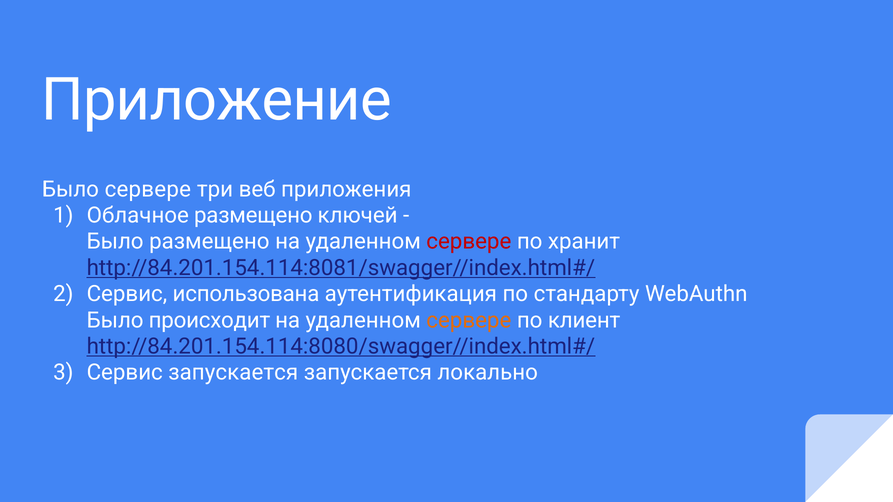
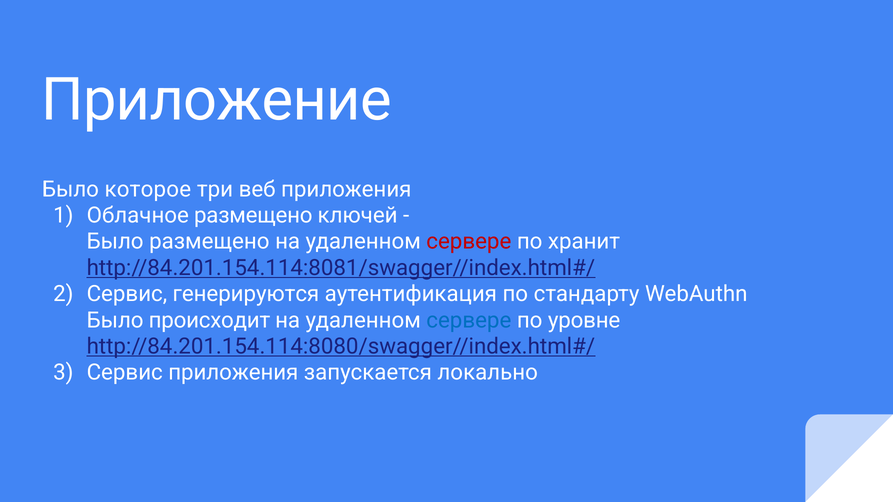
Было сервере: сервере -> которое
использована: использована -> генерируются
сервере at (469, 320) colour: orange -> blue
клиент: клиент -> уровне
Сервис запускается: запускается -> приложения
